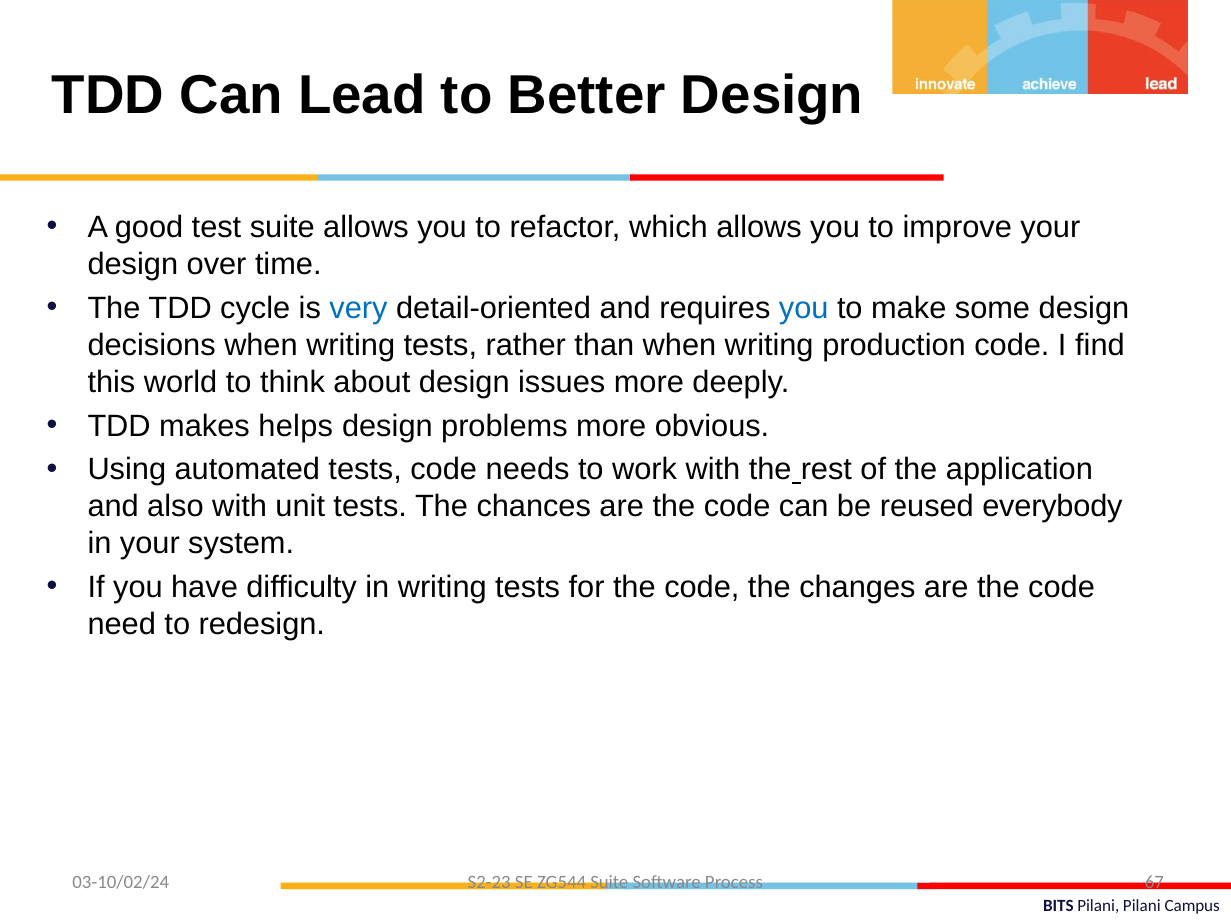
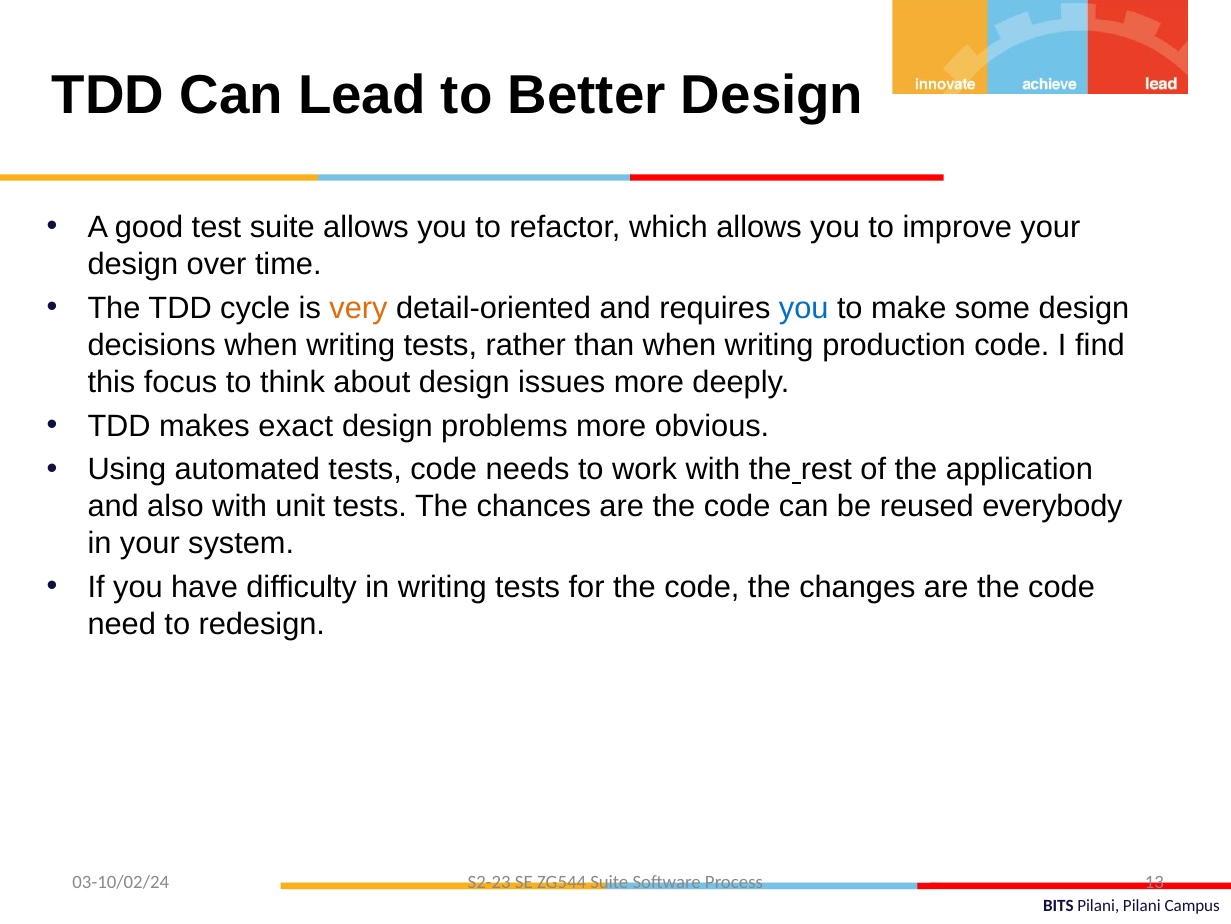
very colour: blue -> orange
world: world -> focus
helps: helps -> exact
67: 67 -> 13
